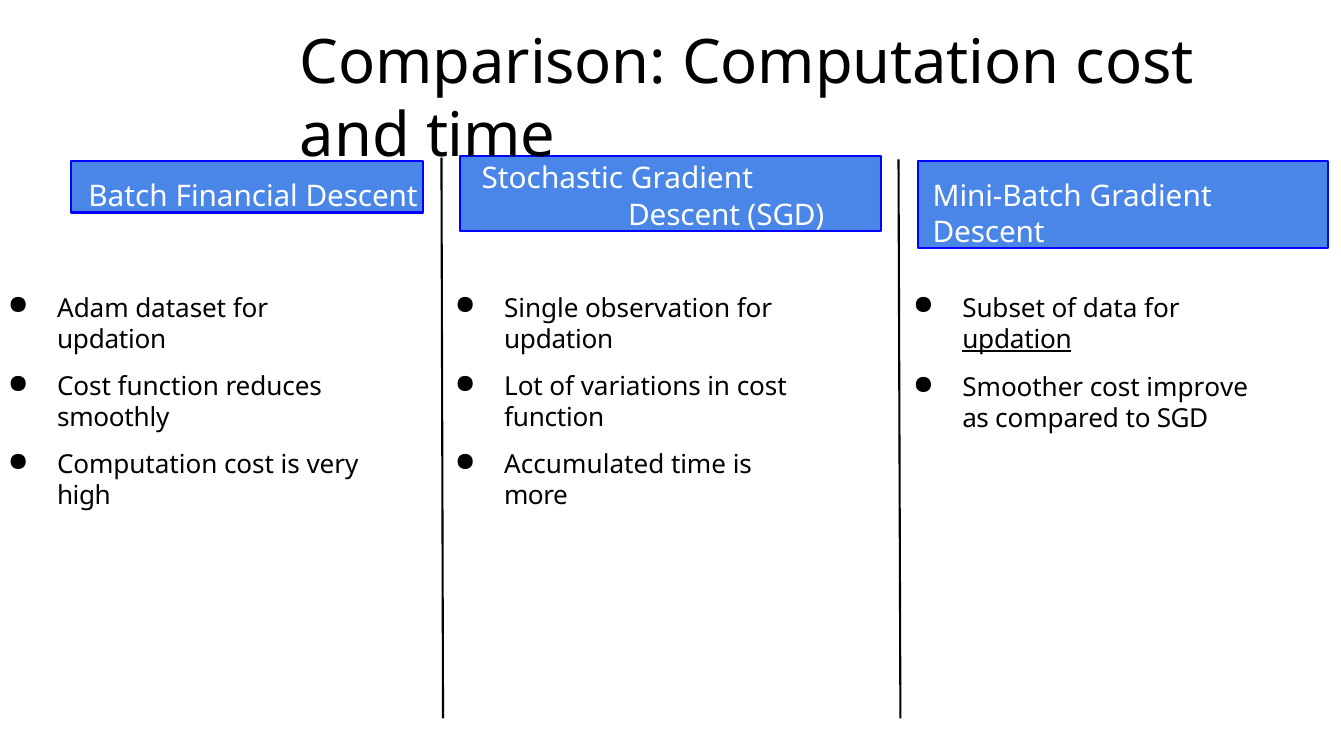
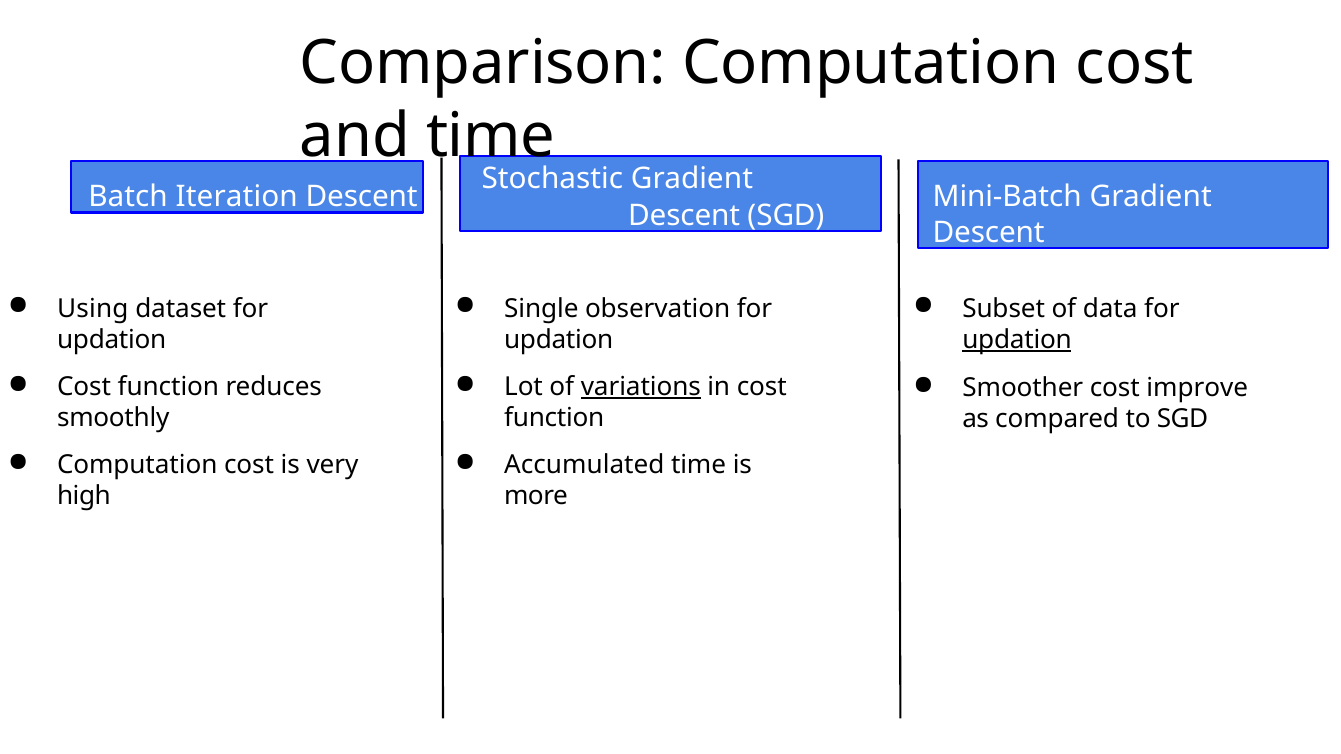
Financial: Financial -> Iteration
Adam: Adam -> Using
variations underline: none -> present
